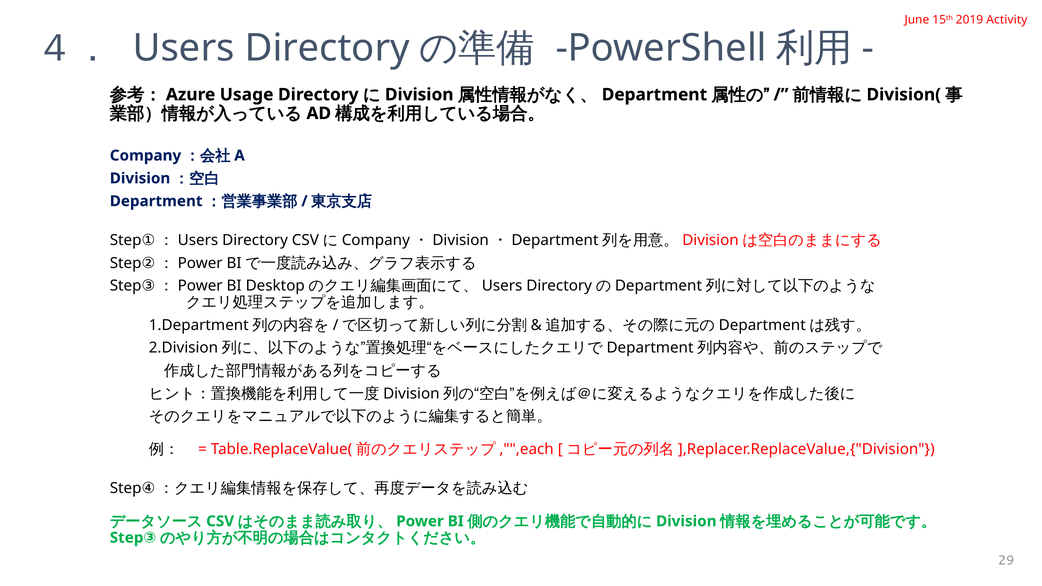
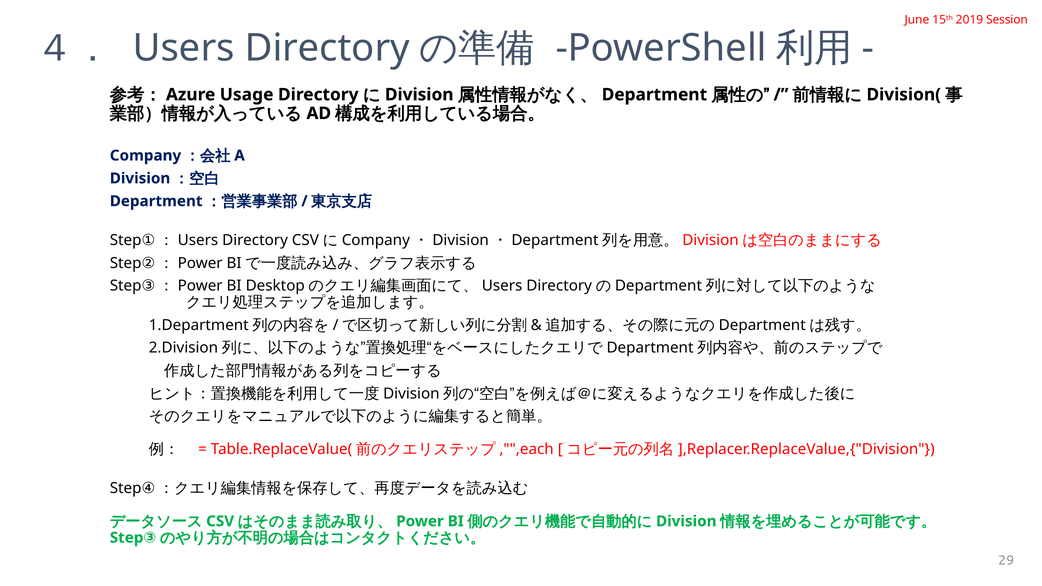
Activity: Activity -> Session
